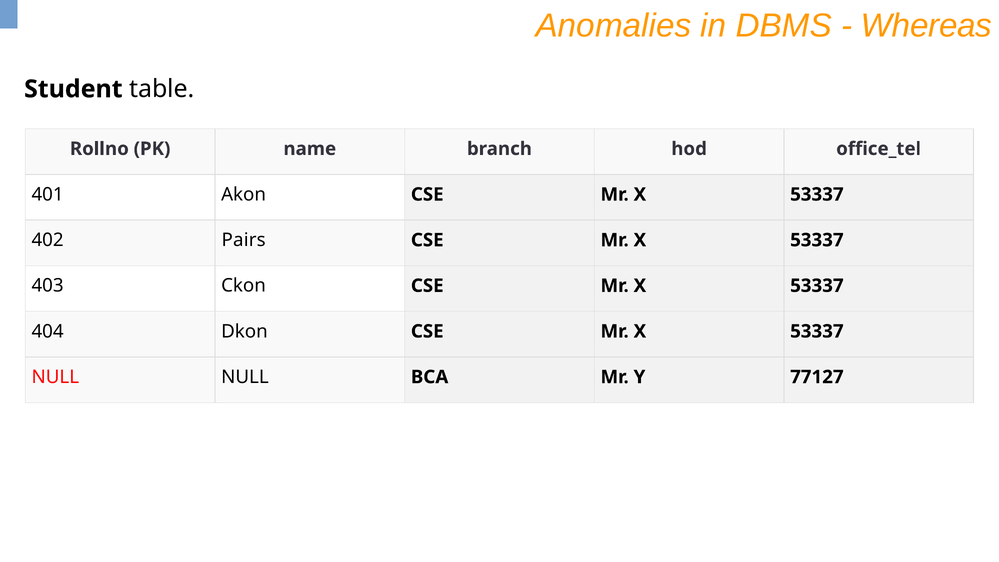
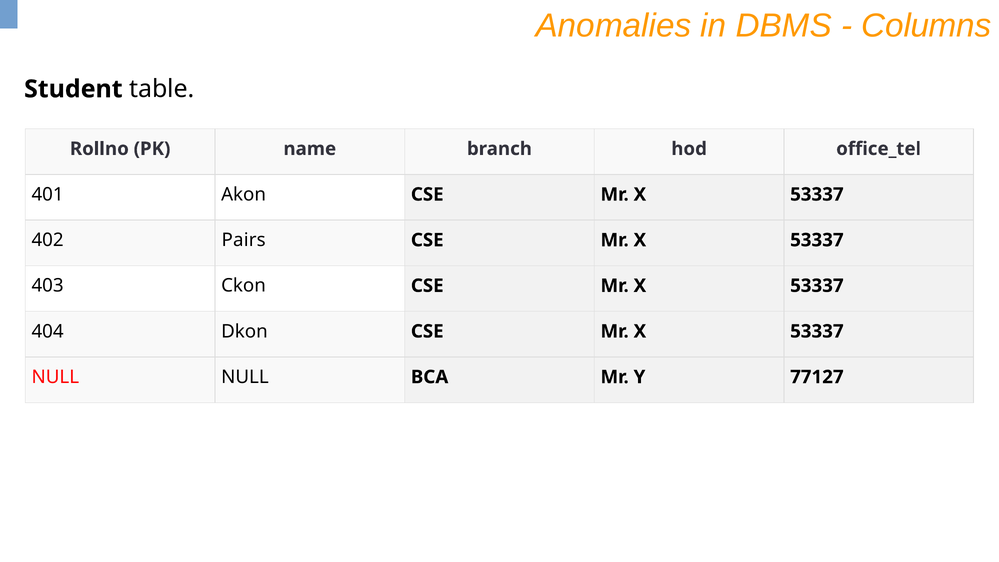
Whereas: Whereas -> Columns
